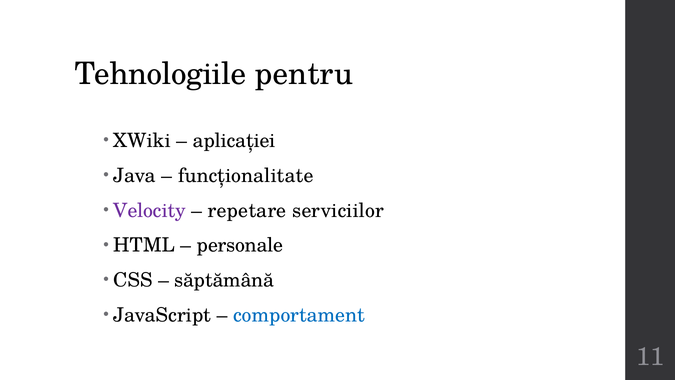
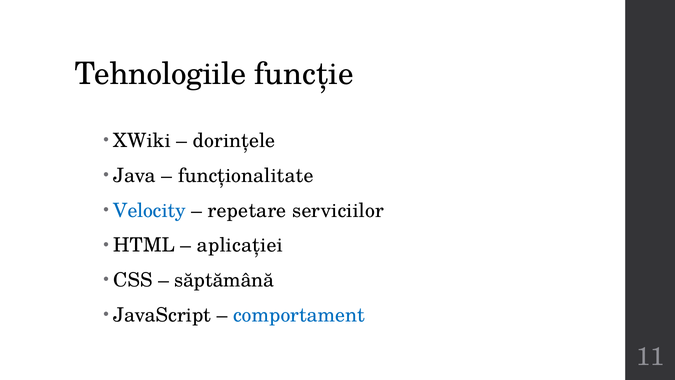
pentru: pentru -> funcție
aplicației: aplicației -> dorințele
Velocity colour: purple -> blue
personale: personale -> aplicației
